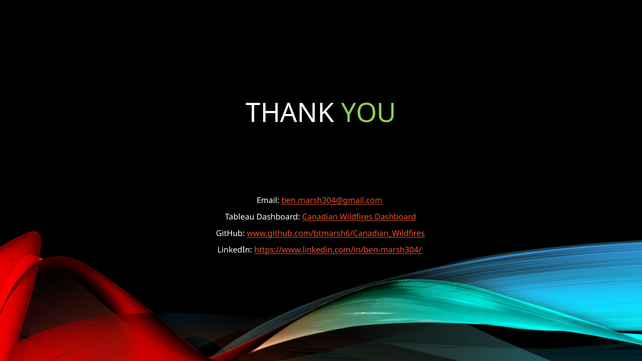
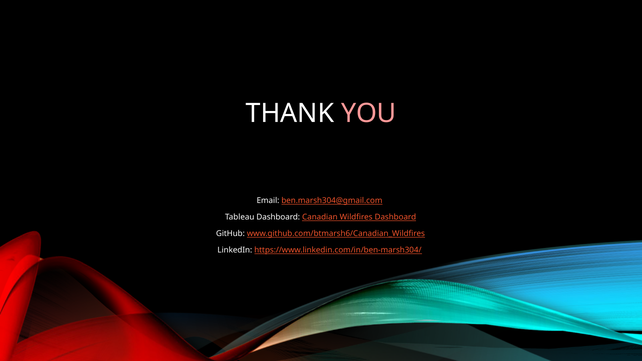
YOU colour: light green -> pink
